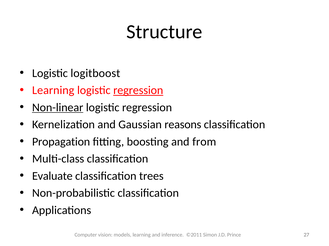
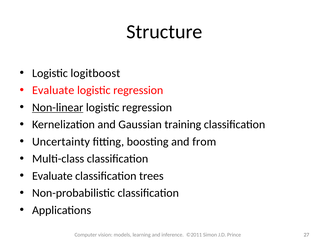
Learning at (53, 91): Learning -> Evaluate
regression at (138, 91) underline: present -> none
reasons: reasons -> training
Propagation: Propagation -> Uncertainty
